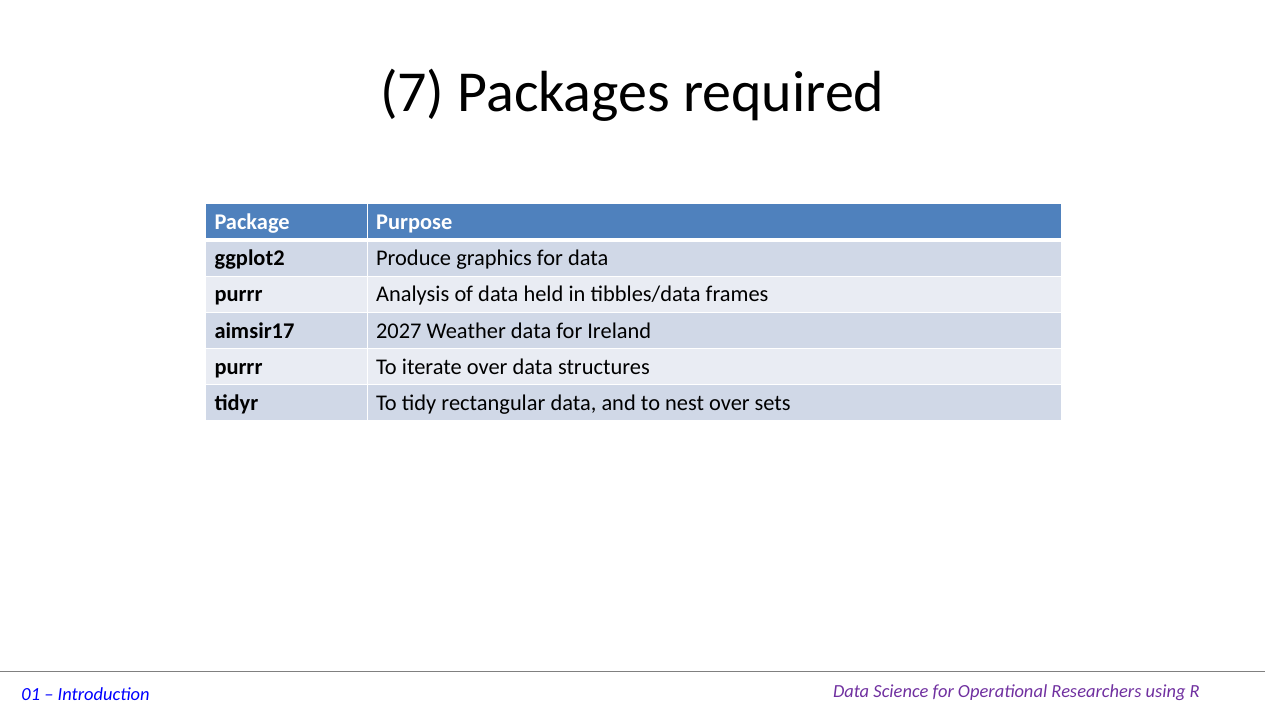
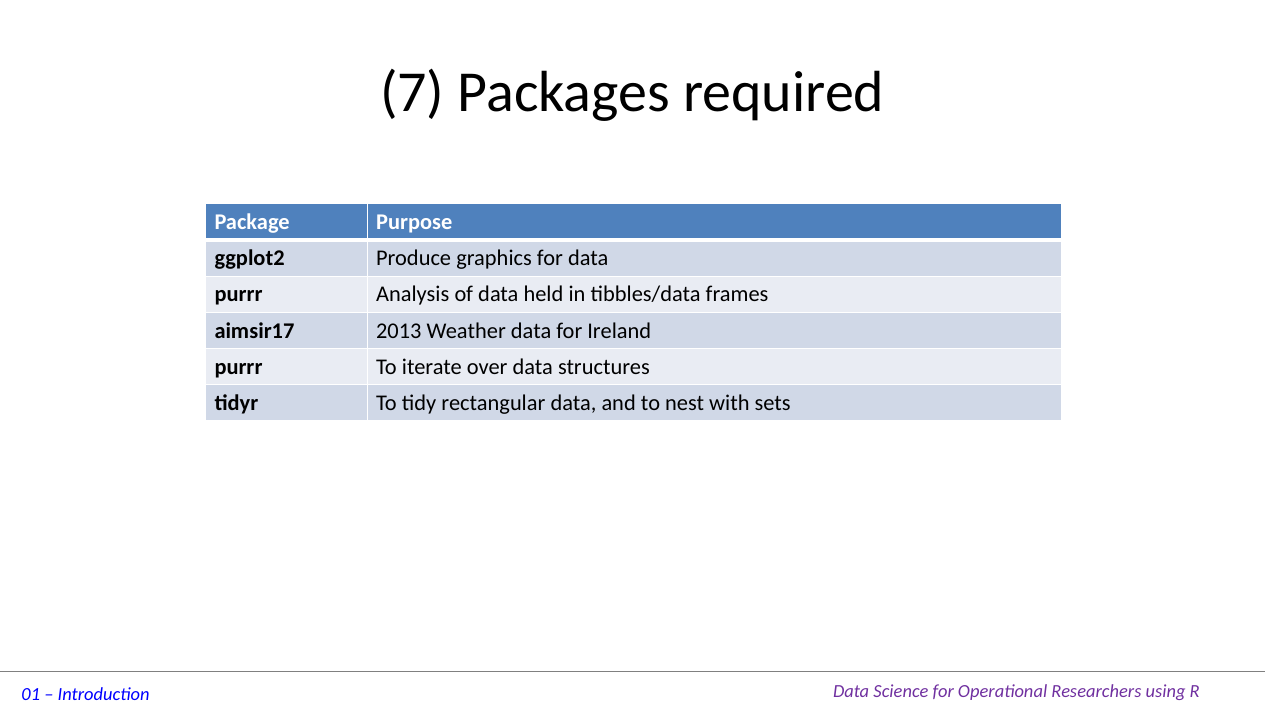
2027: 2027 -> 2013
nest over: over -> with
